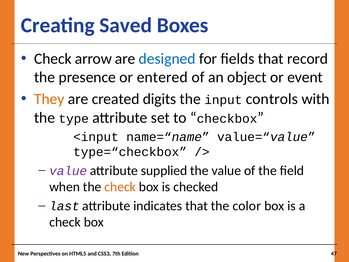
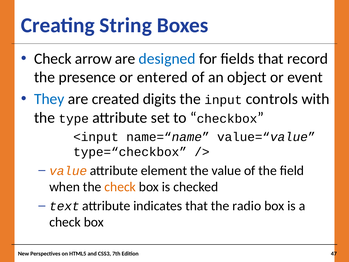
Saved: Saved -> String
They colour: orange -> blue
value at (68, 171) colour: purple -> orange
supplied: supplied -> element
last: last -> text
color: color -> radio
